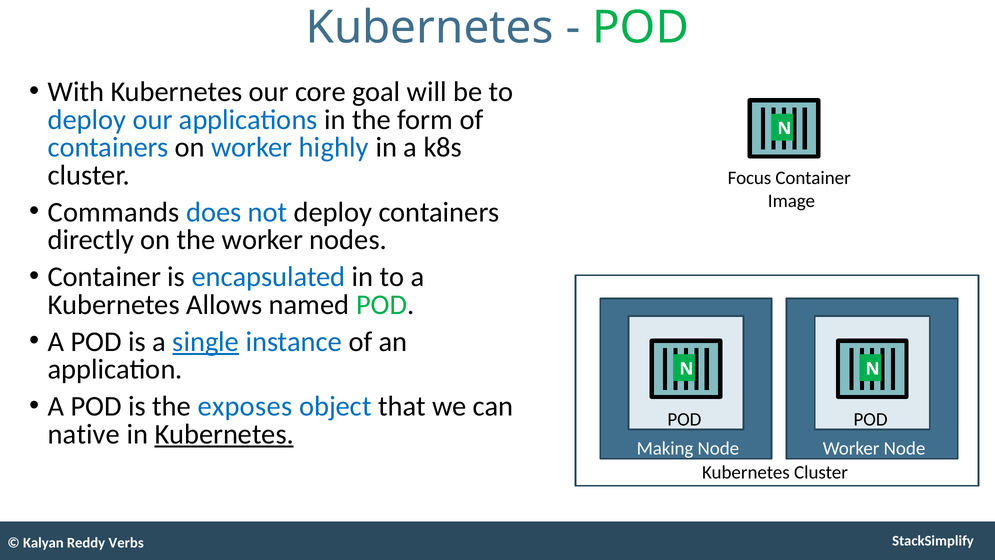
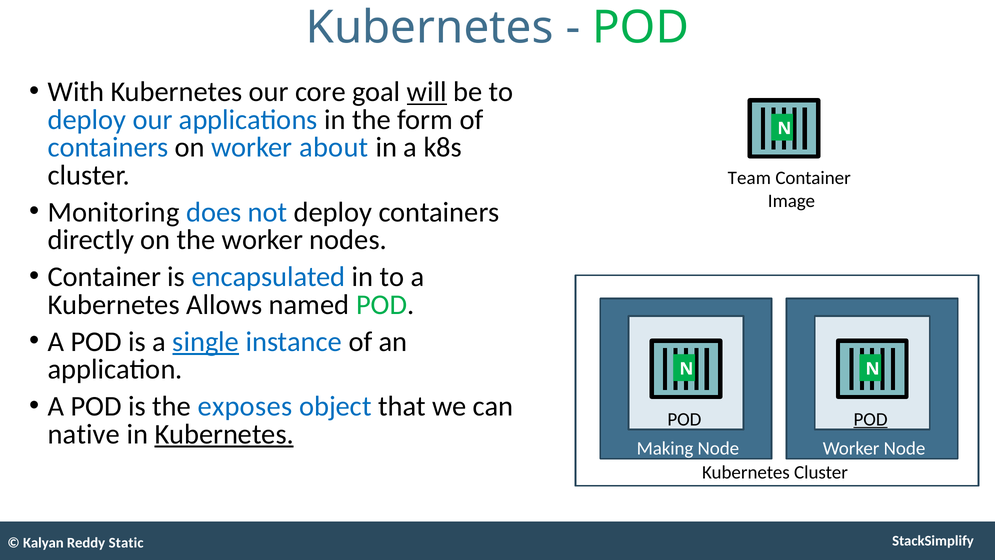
will underline: none -> present
highly: highly -> about
Focus: Focus -> Team
Commands: Commands -> Monitoring
POD at (871, 419) underline: none -> present
Verbs: Verbs -> Static
